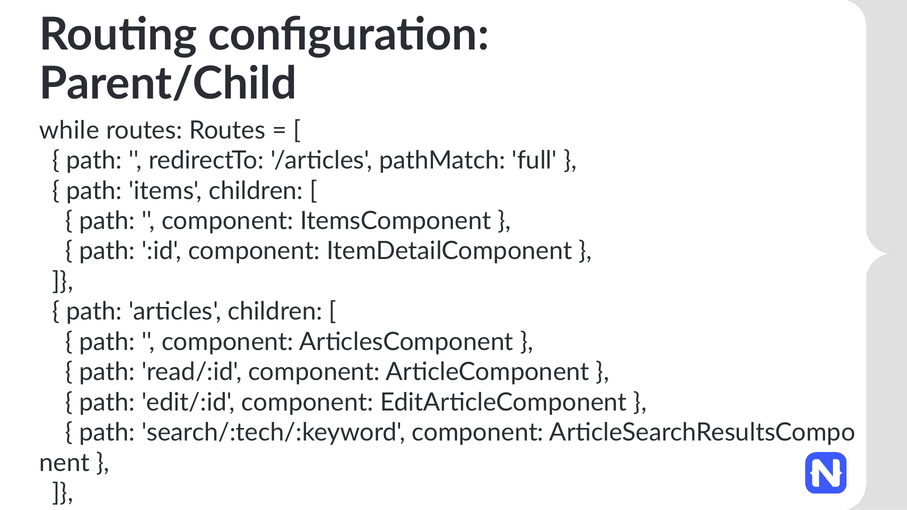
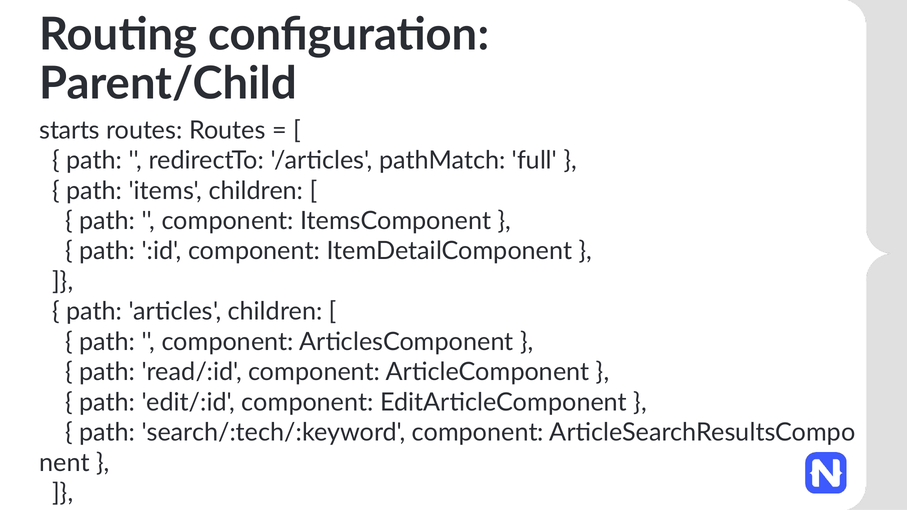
while: while -> starts
